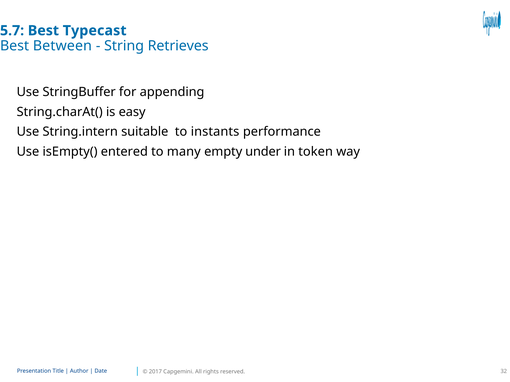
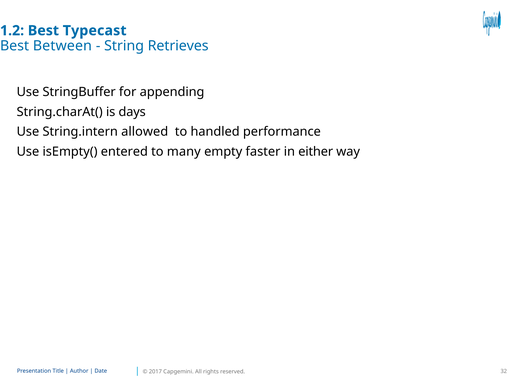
5.7: 5.7 -> 1.2
easy: easy -> days
suitable: suitable -> allowed
instants: instants -> handled
under: under -> faster
token: token -> either
